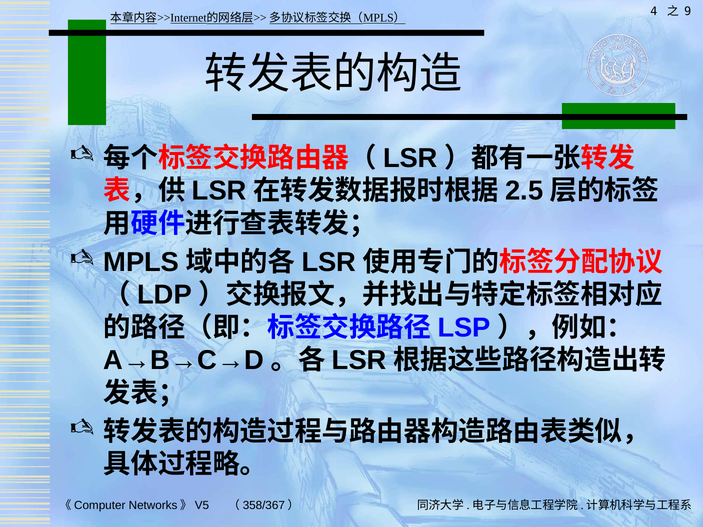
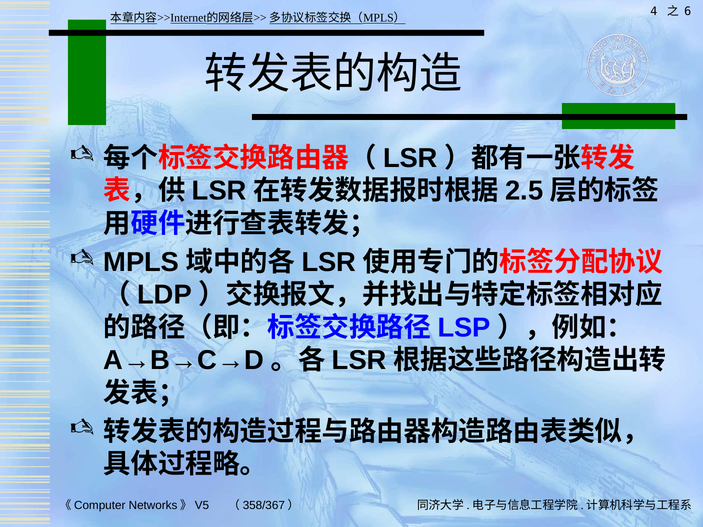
9: 9 -> 6
